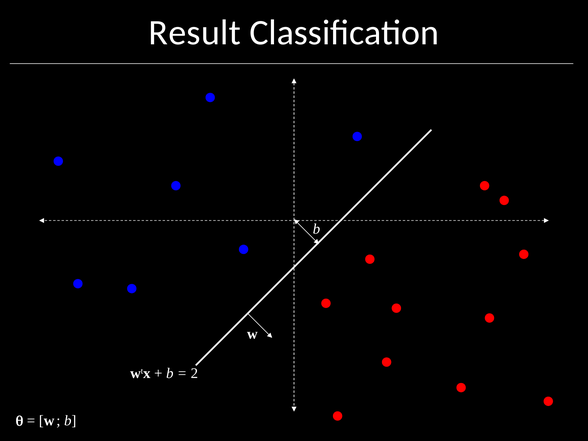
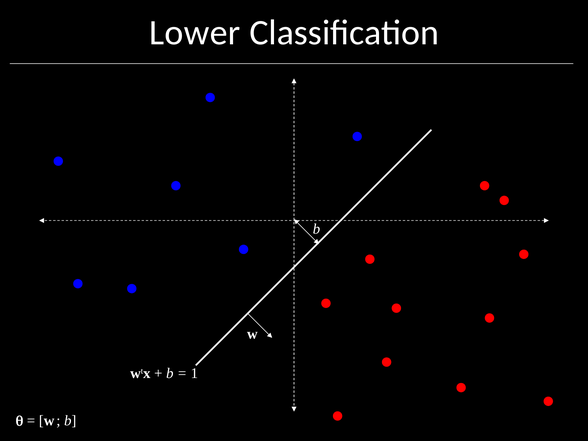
Result: Result -> Lower
2: 2 -> 1
